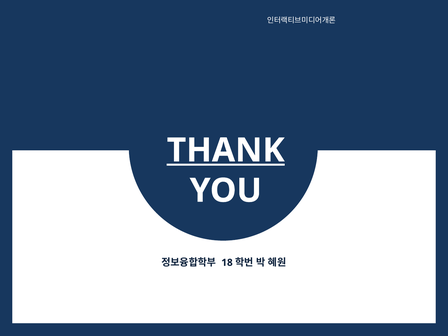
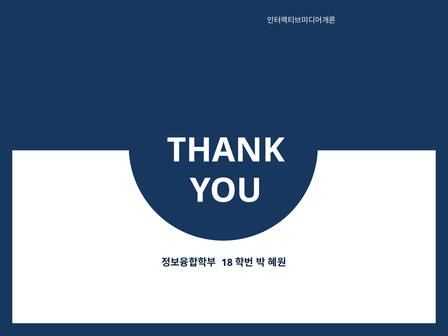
THANK underline: present -> none
